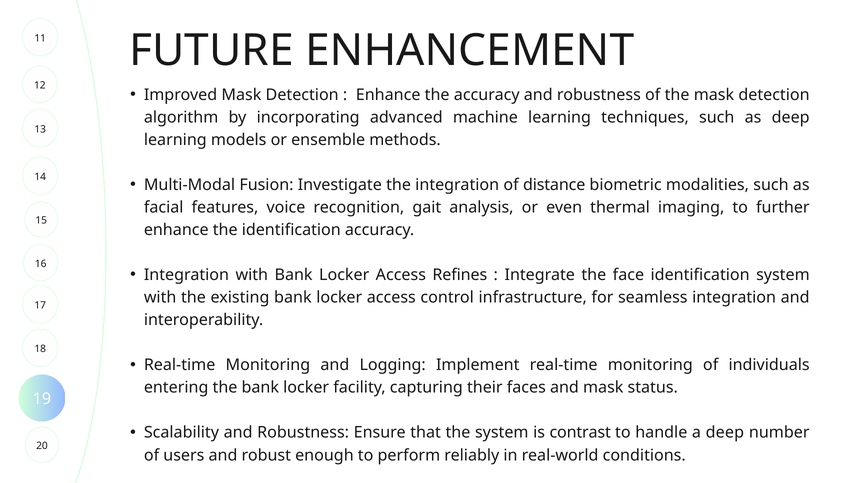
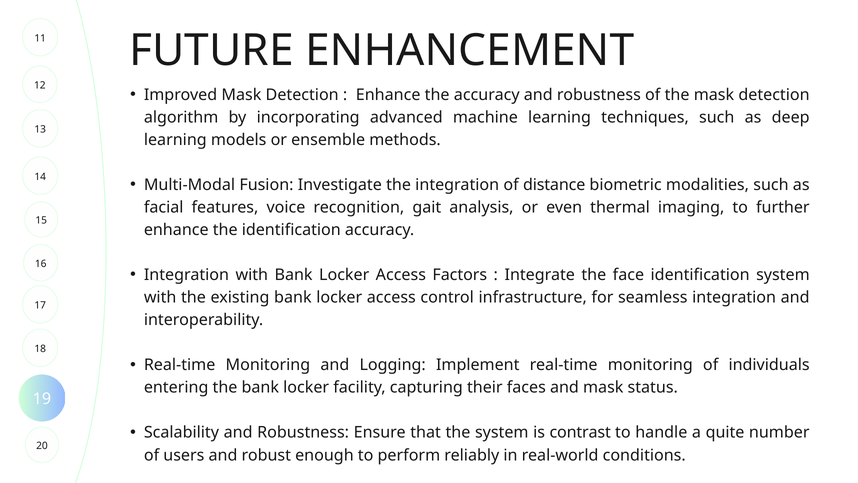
Refines: Refines -> Factors
a deep: deep -> quite
